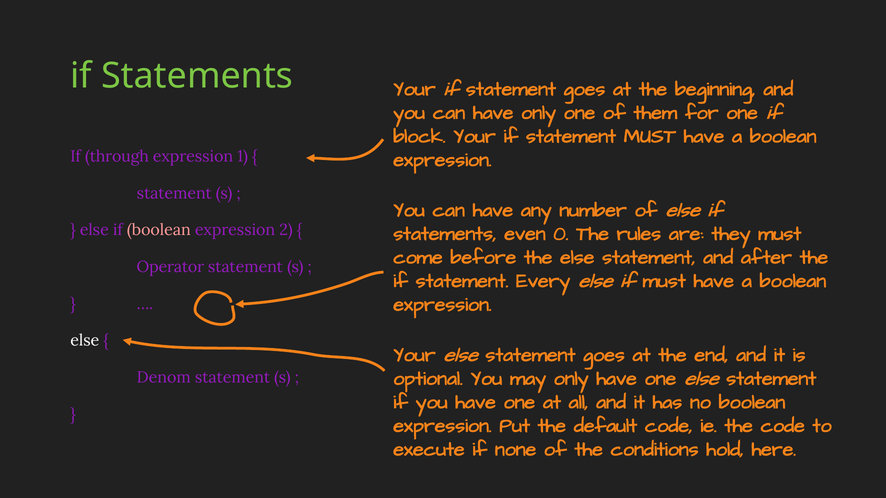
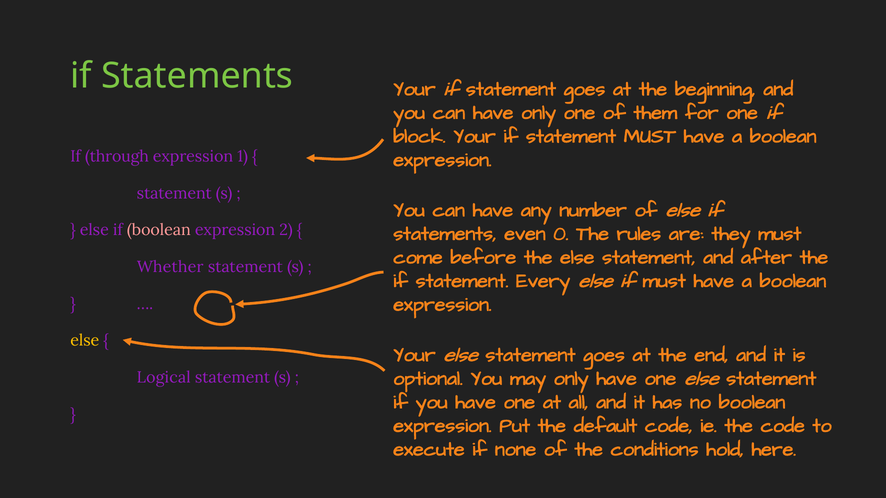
Operator: Operator -> Whether
else at (85, 341) colour: white -> yellow
Denom: Denom -> Logical
